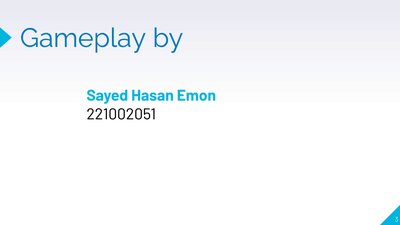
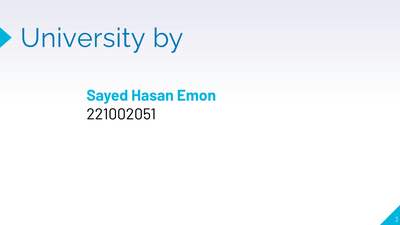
Gameplay: Gameplay -> University
